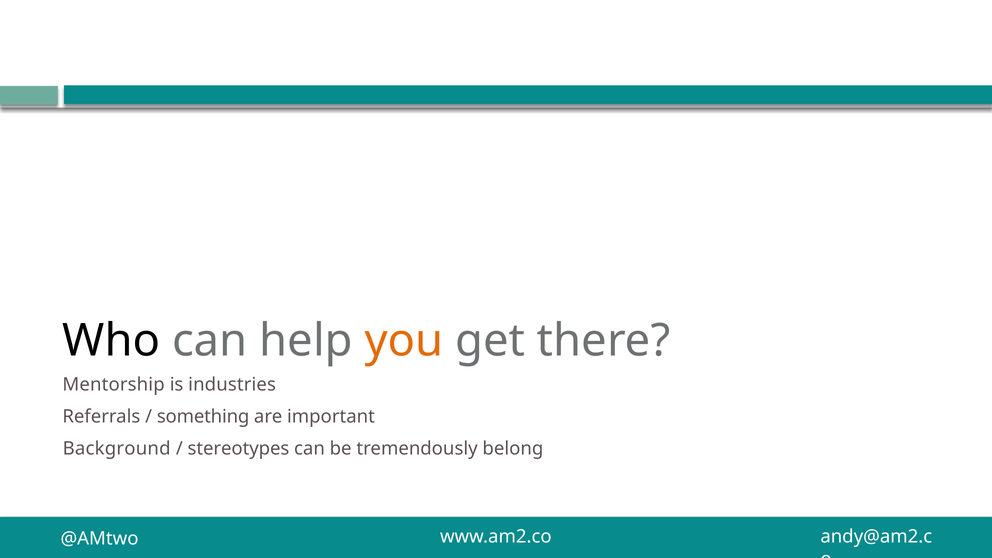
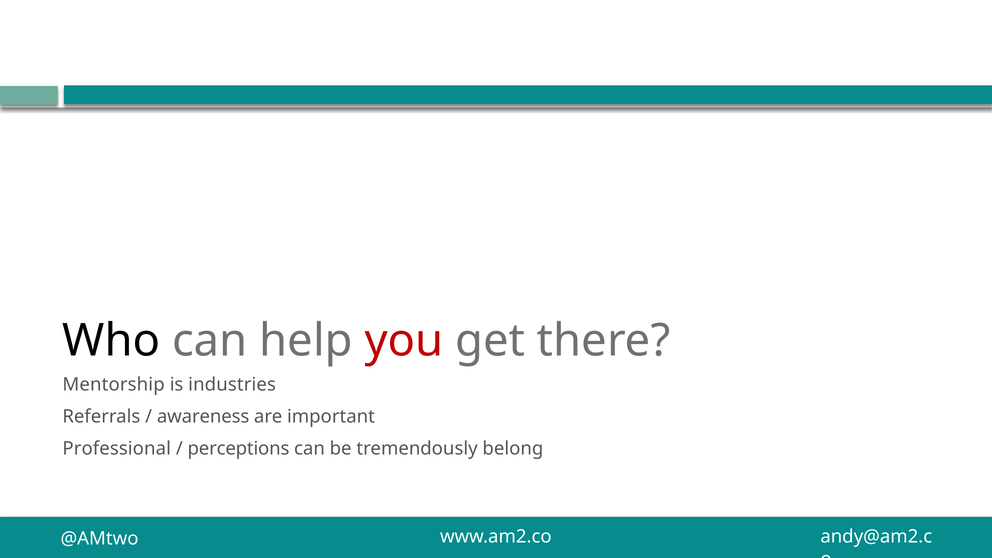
you colour: orange -> red
something: something -> awareness
Background: Background -> Professional
stereotypes: stereotypes -> perceptions
